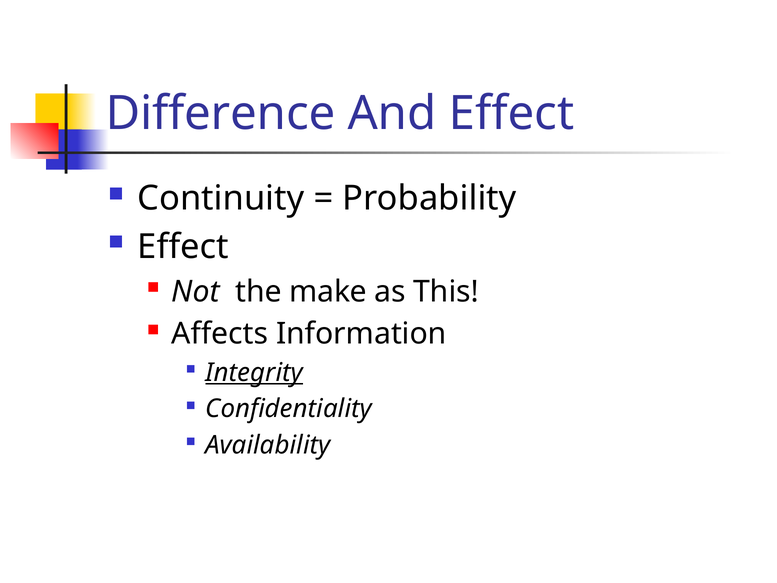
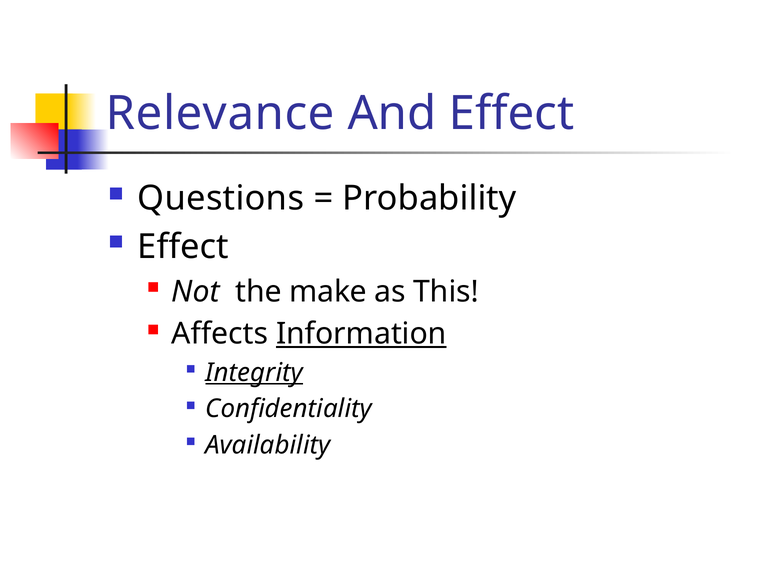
Difference: Difference -> Relevance
Continuity: Continuity -> Questions
Information underline: none -> present
